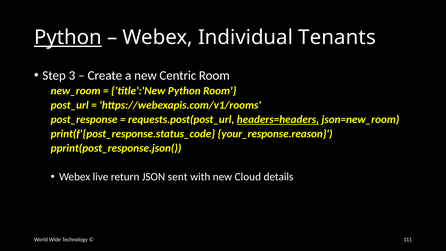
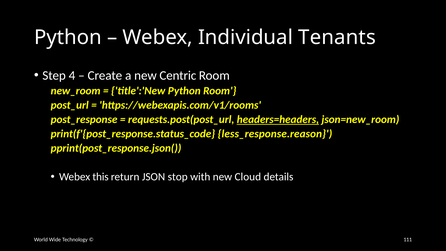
Python at (68, 37) underline: present -> none
3: 3 -> 4
your_response.reason: your_response.reason -> less_response.reason
live: live -> this
sent: sent -> stop
